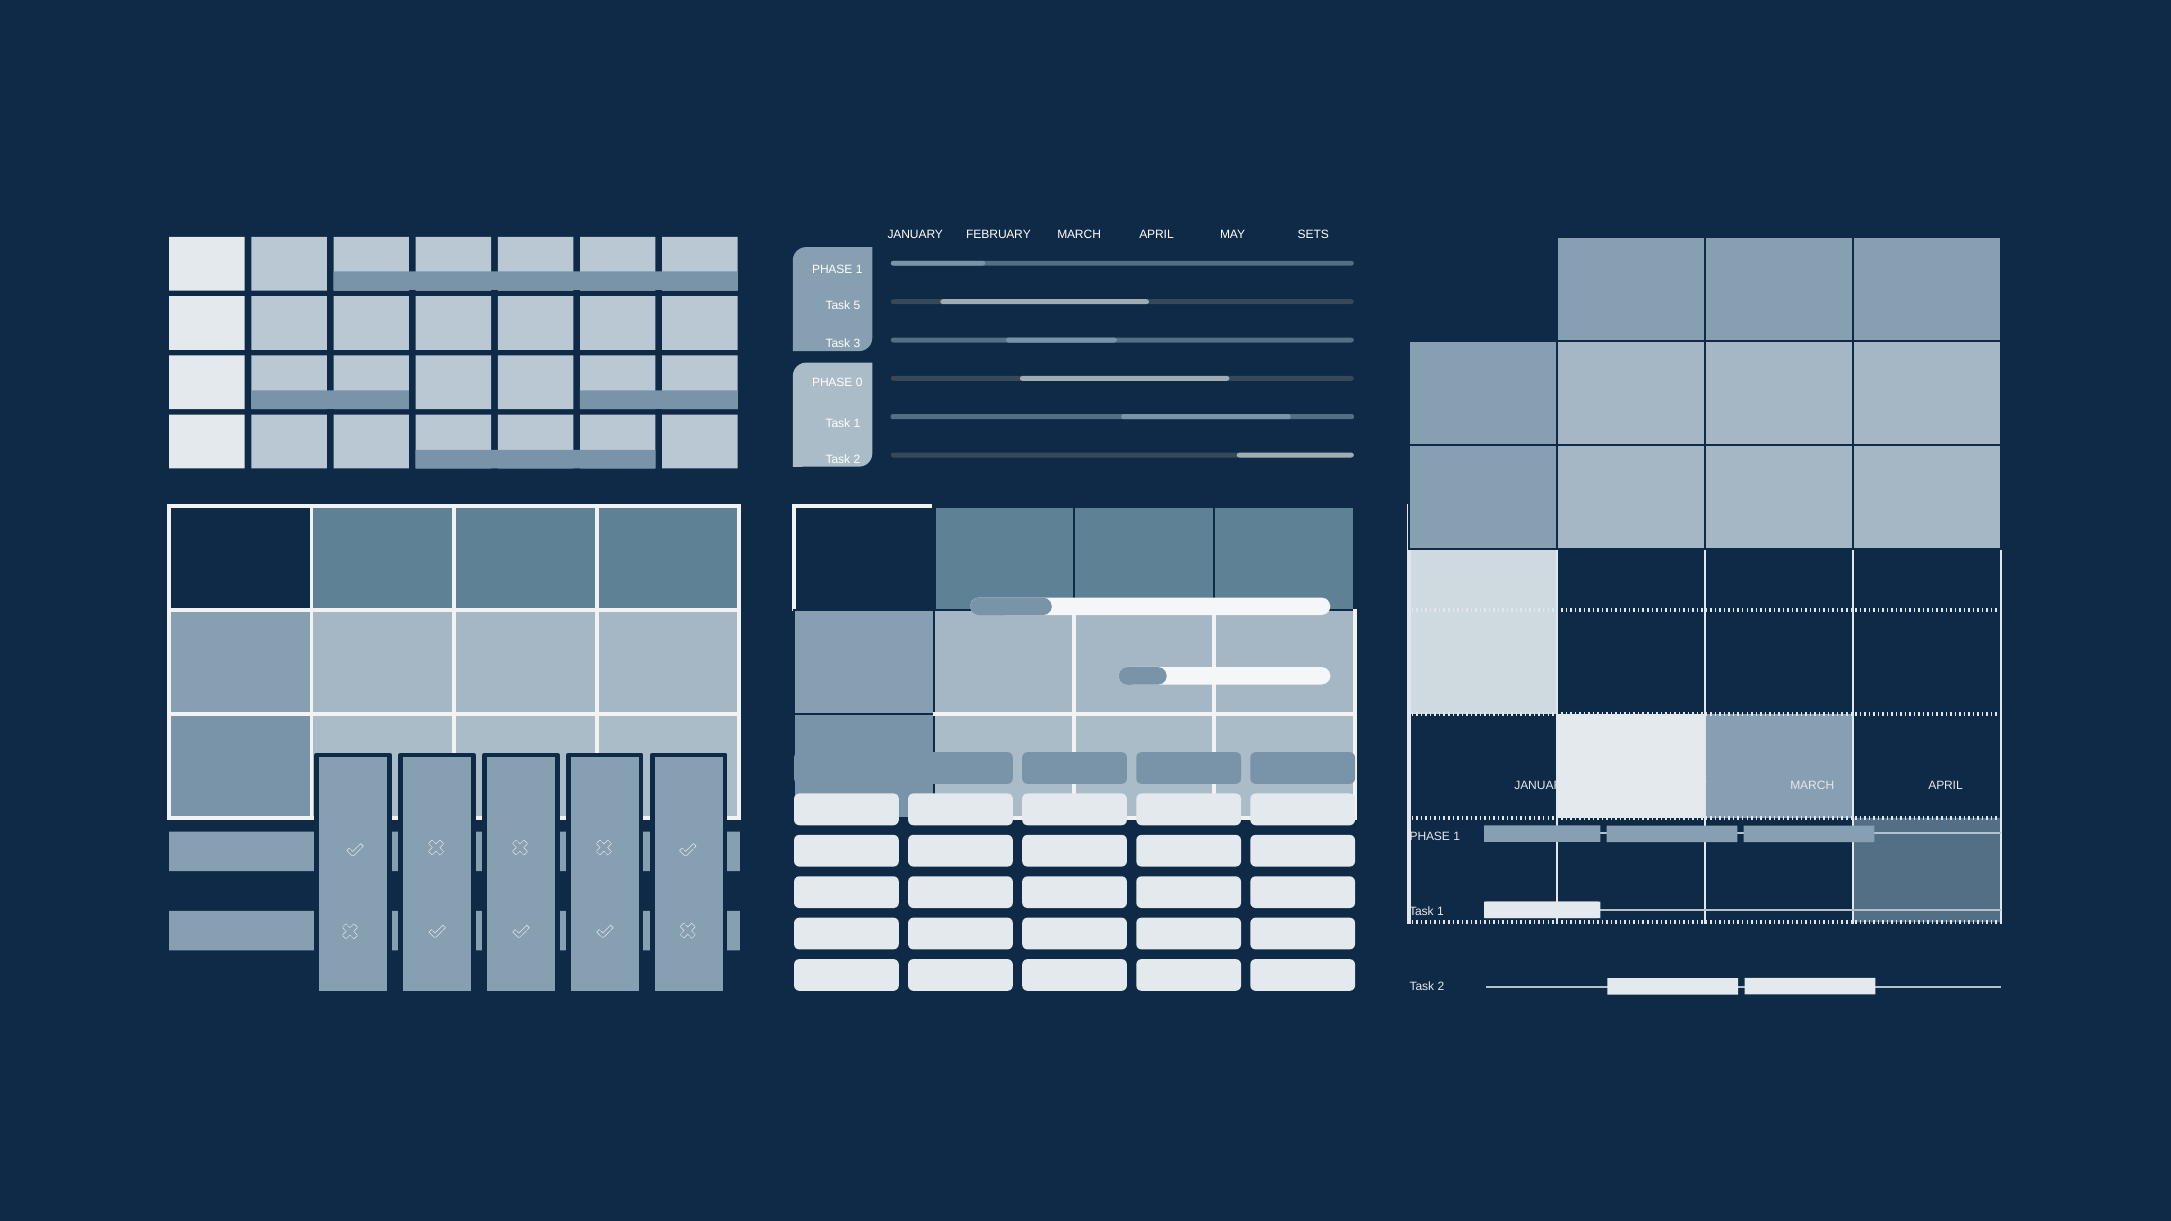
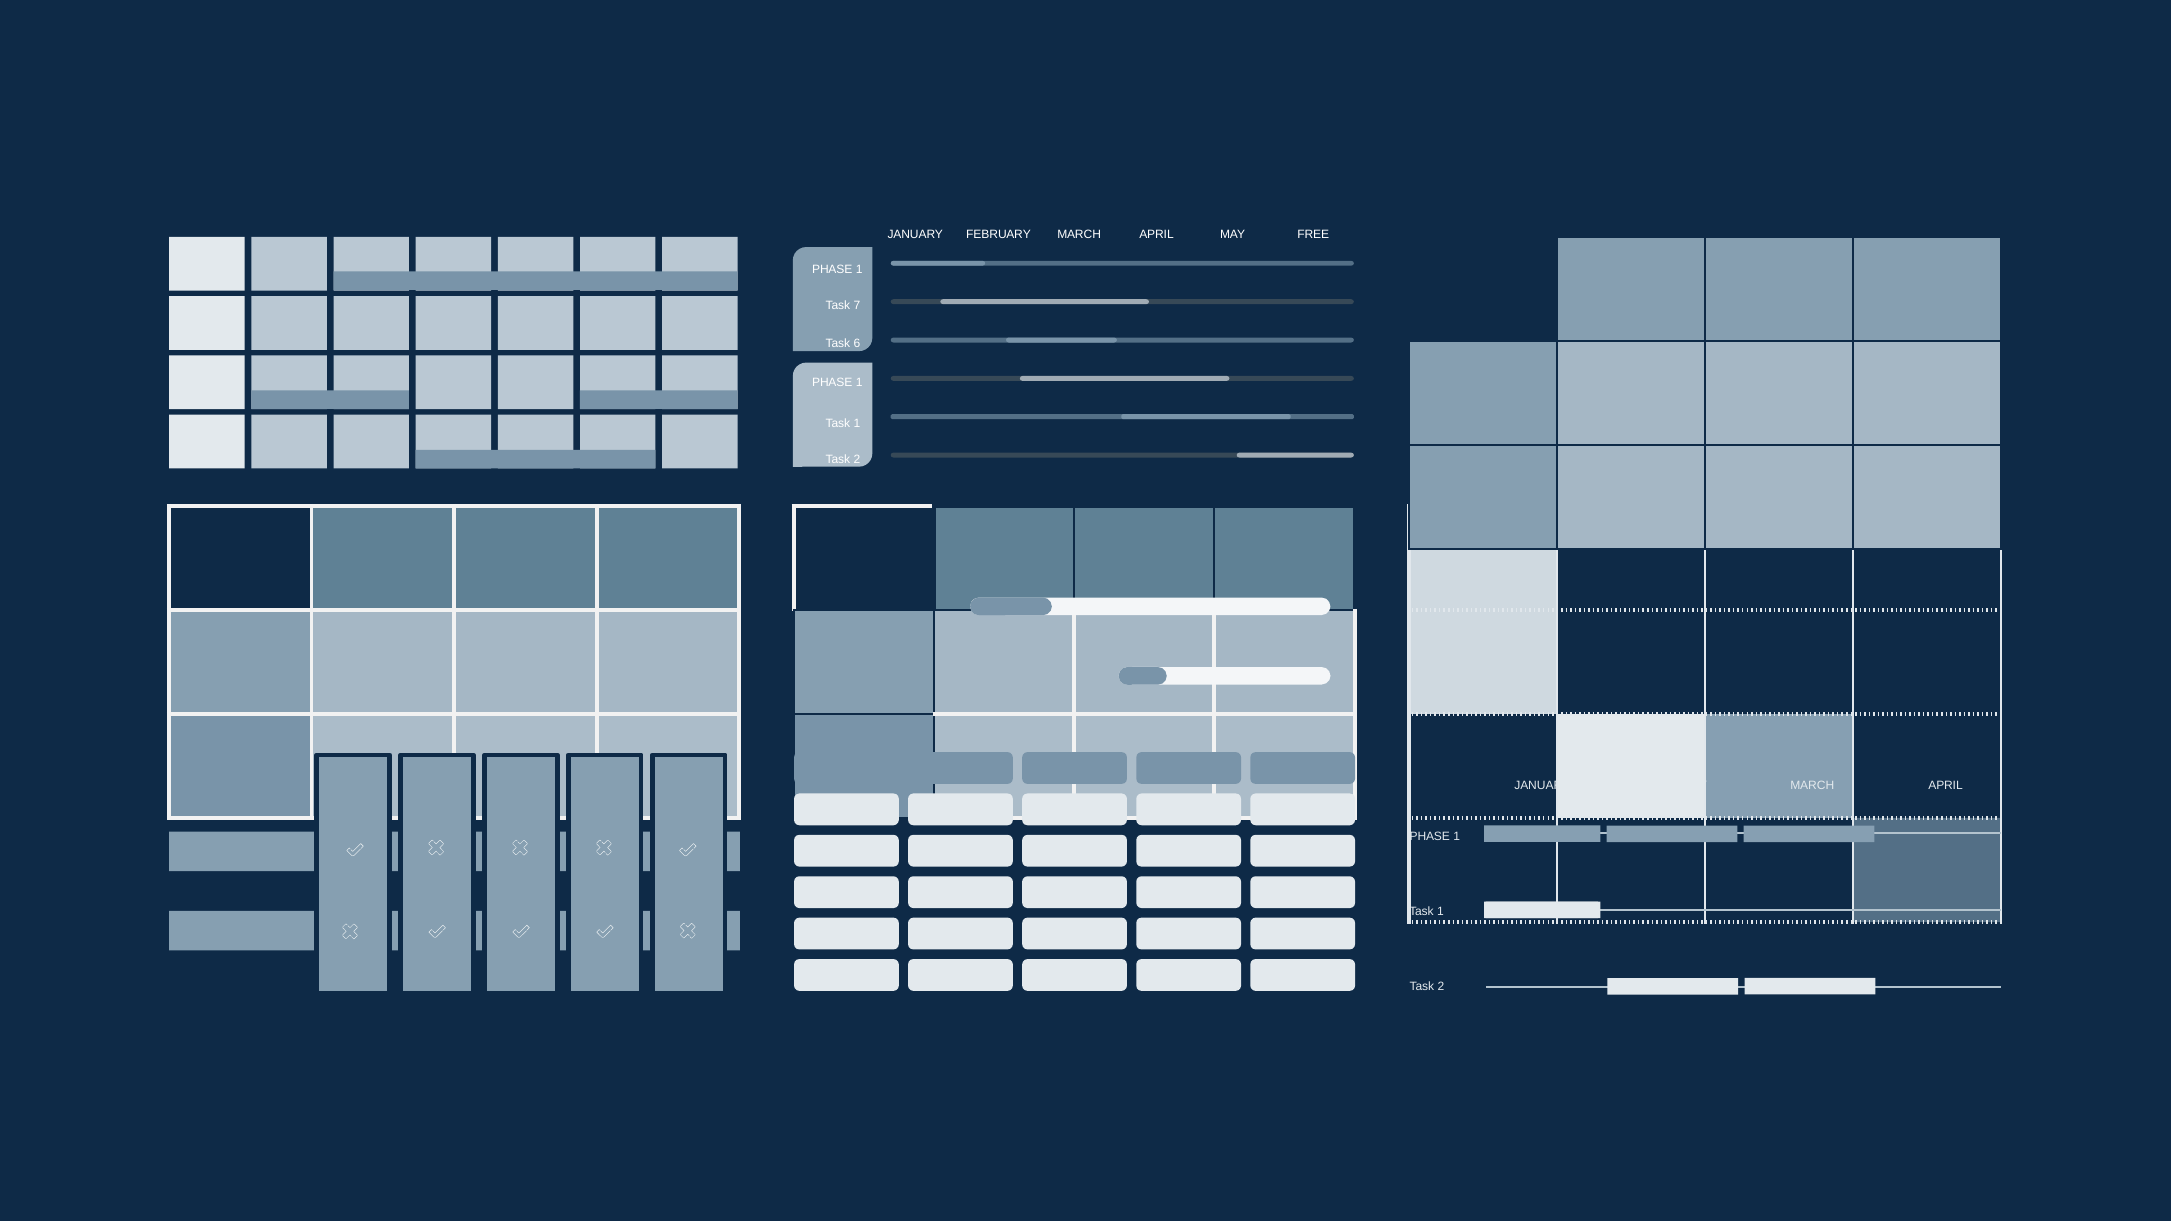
SETS: SETS -> FREE
5: 5 -> 7
3: 3 -> 6
0 at (859, 383): 0 -> 1
